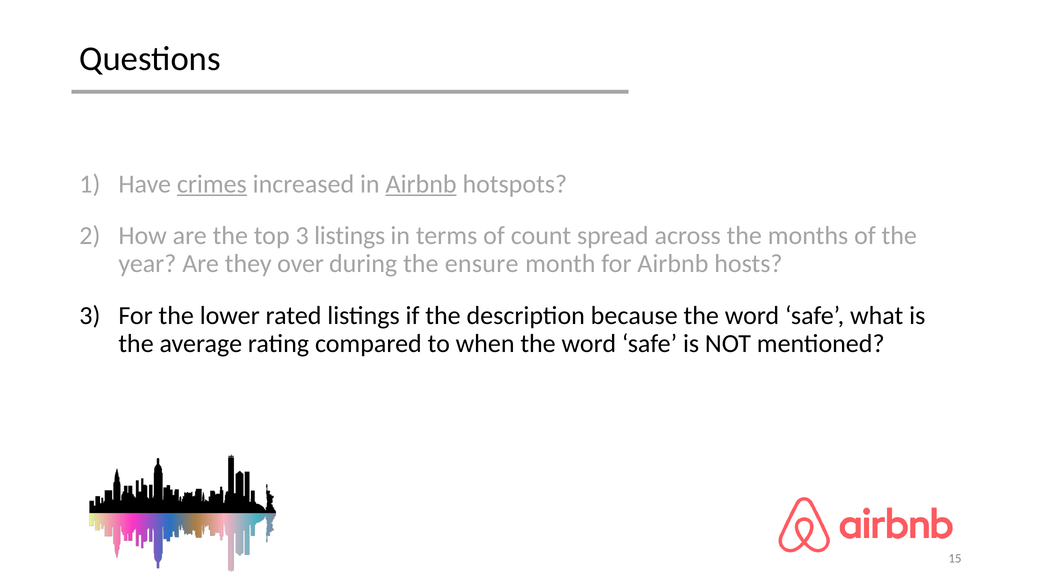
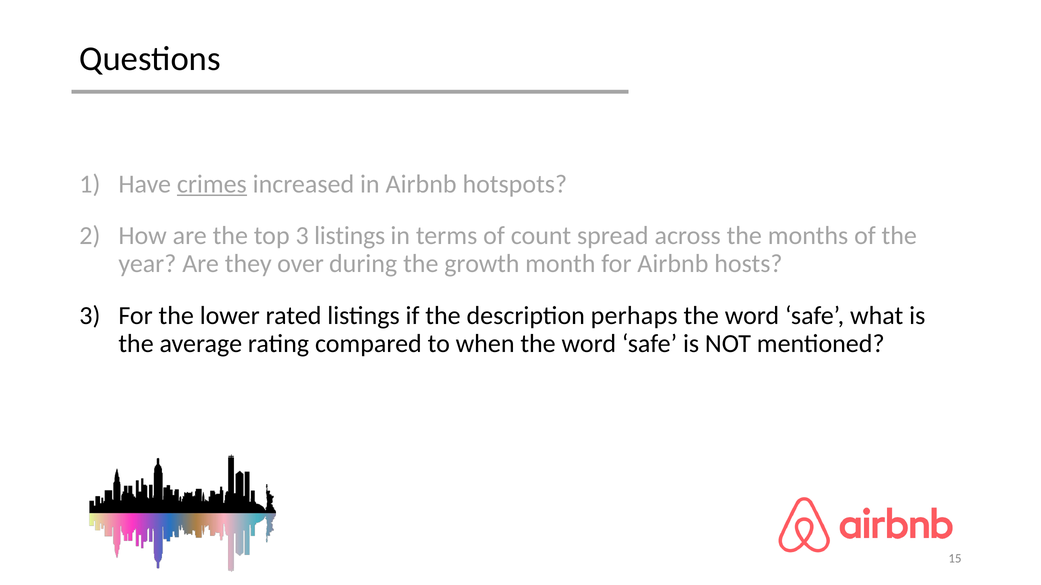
Airbnb at (421, 184) underline: present -> none
ensure: ensure -> growth
because: because -> perhaps
